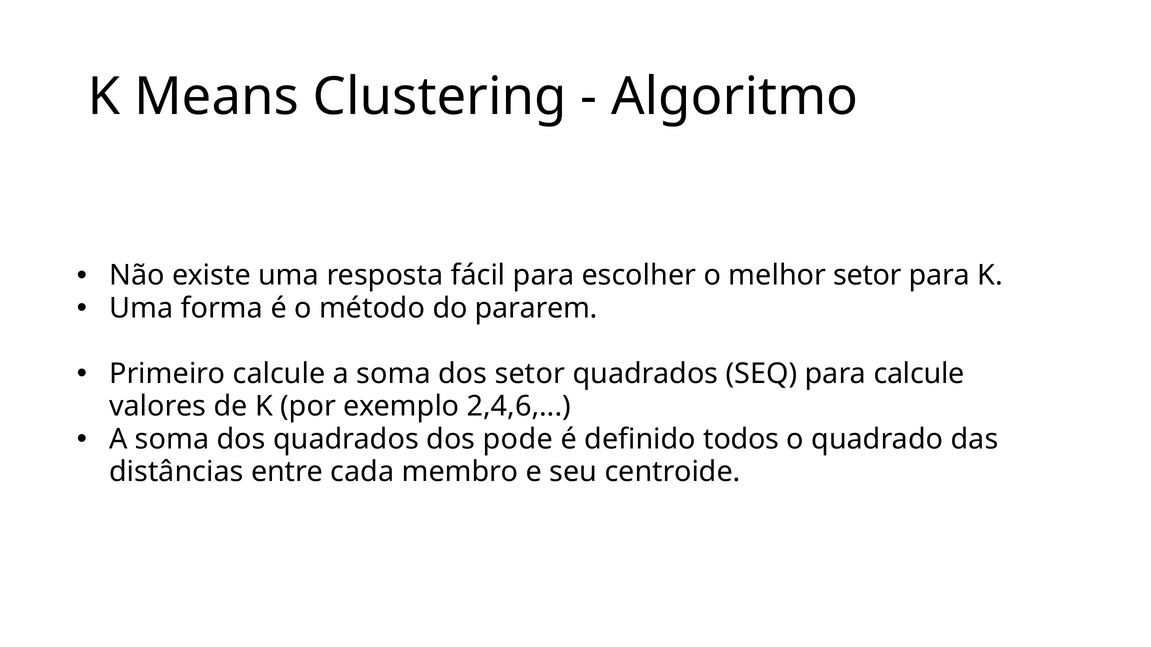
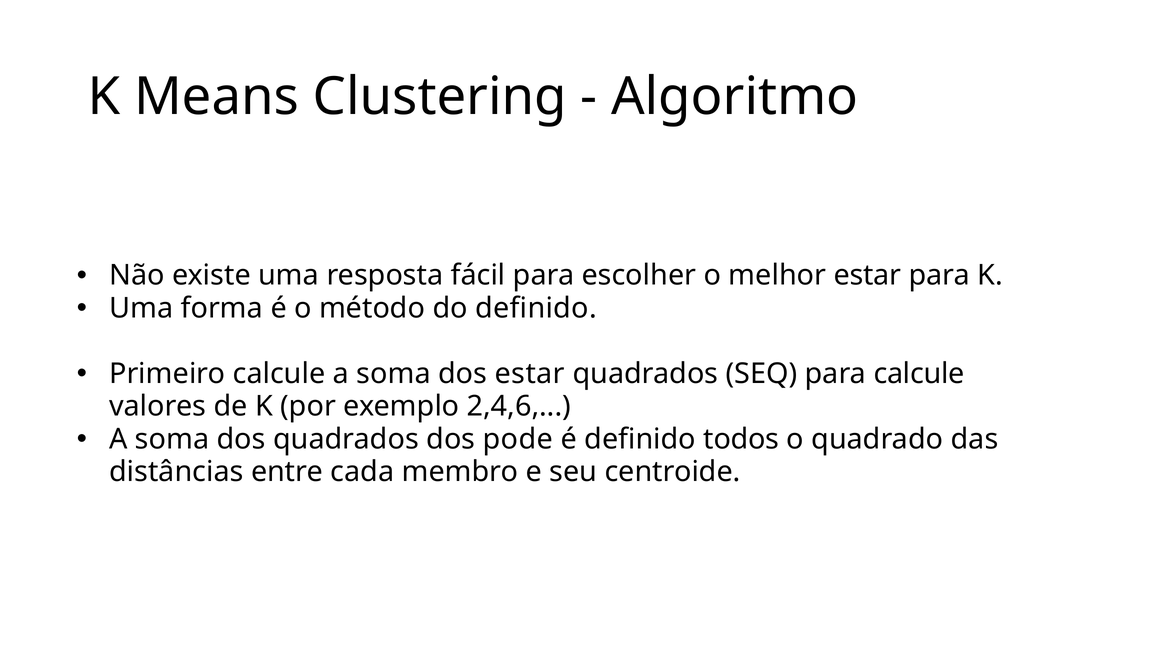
melhor setor: setor -> estar
do pararem: pararem -> definido
dos setor: setor -> estar
